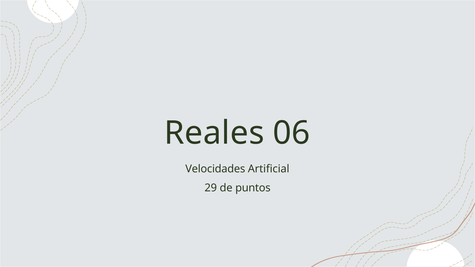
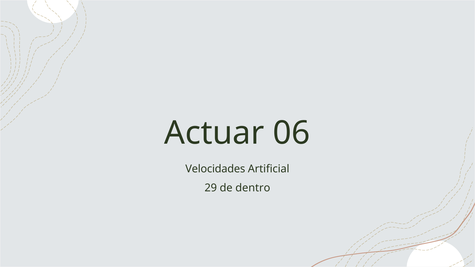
Reales: Reales -> Actuar
puntos: puntos -> dentro
